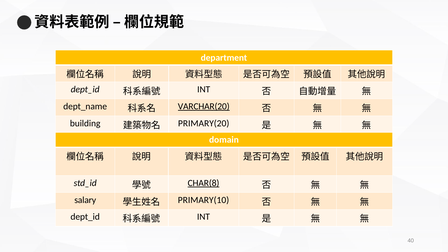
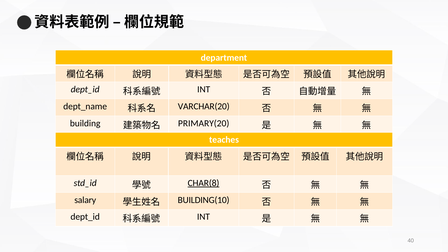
VARCHAR(20 underline: present -> none
domain: domain -> teaches
PRIMARY(10: PRIMARY(10 -> BUILDING(10
